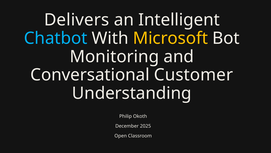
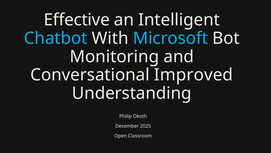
Delivers: Delivers -> Effective
Microsoft colour: yellow -> light blue
Customer: Customer -> Improved
